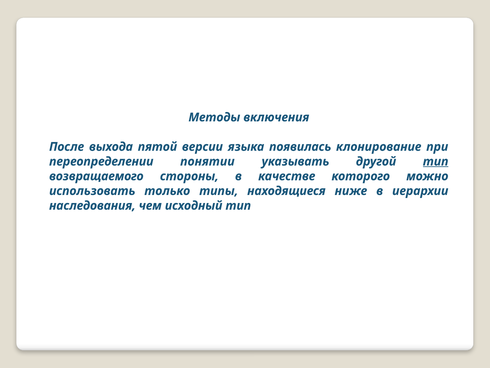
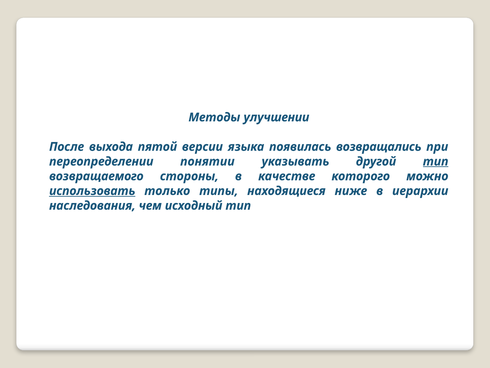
включения: включения -> улучшении
клонирование: клонирование -> возвращались
использовать underline: none -> present
